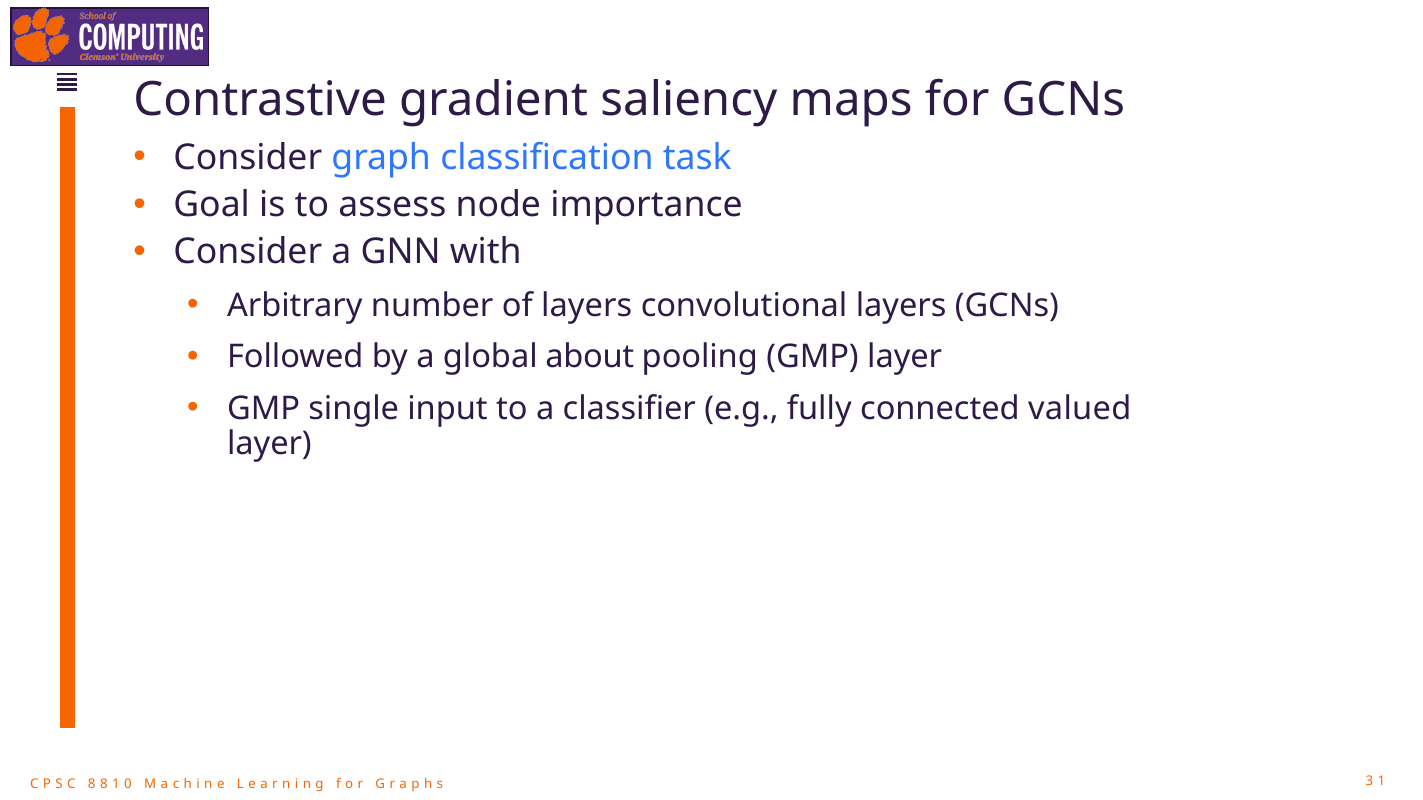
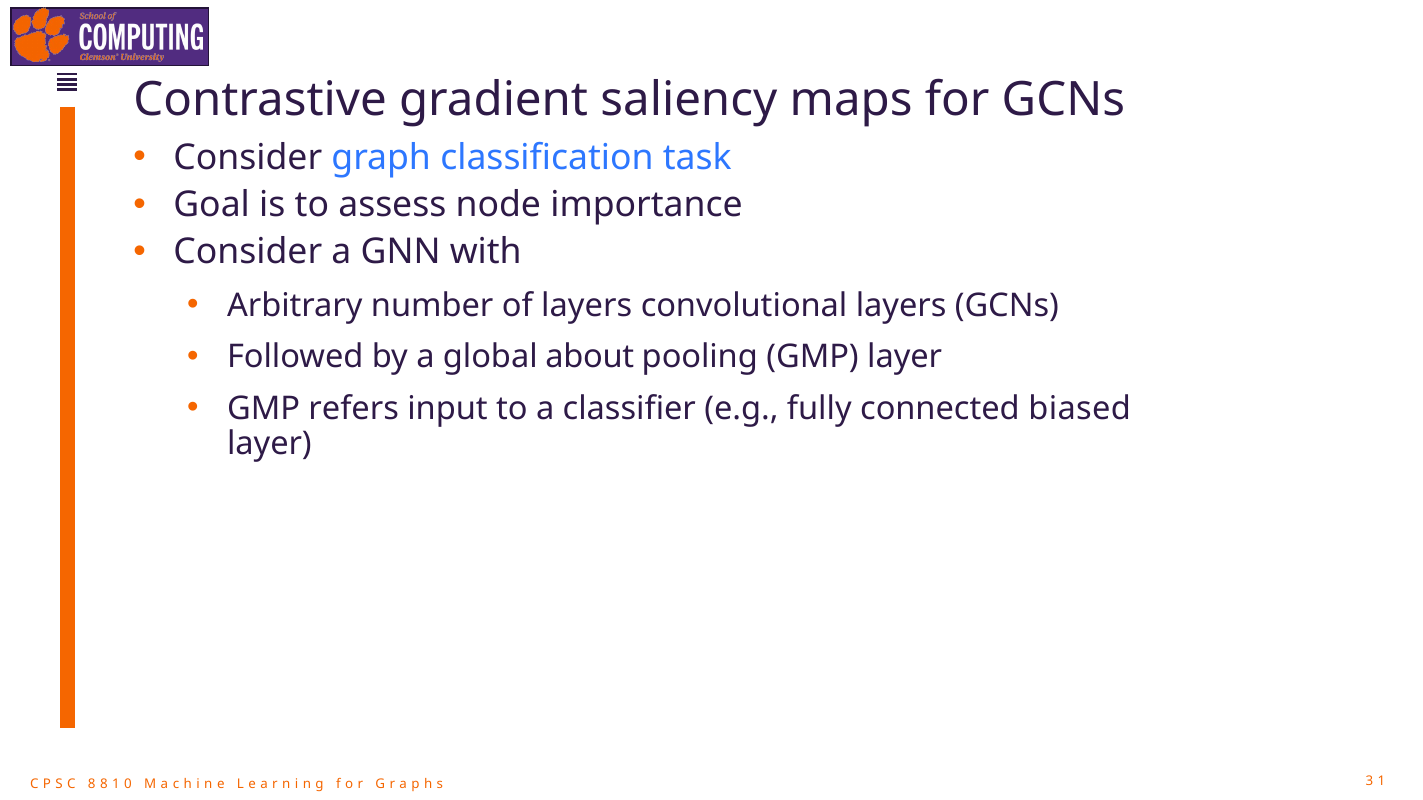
single: single -> refers
valued: valued -> biased
